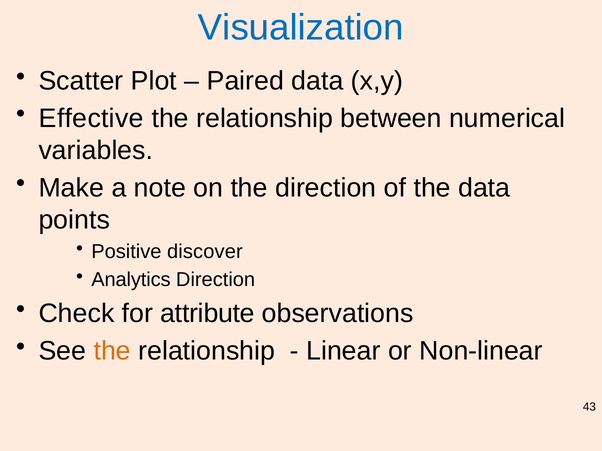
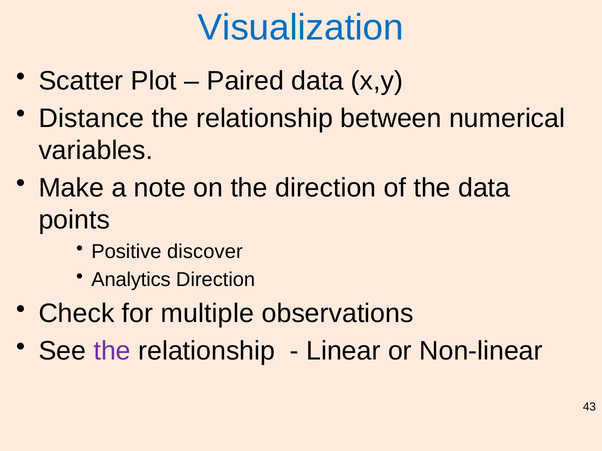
Effective: Effective -> Distance
attribute: attribute -> multiple
the at (112, 351) colour: orange -> purple
